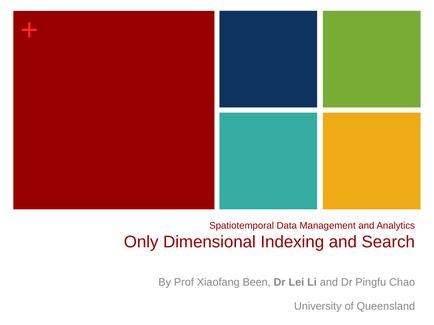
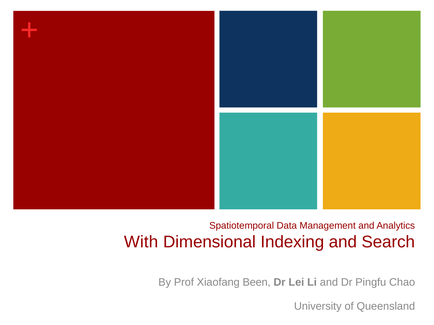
Only: Only -> With
